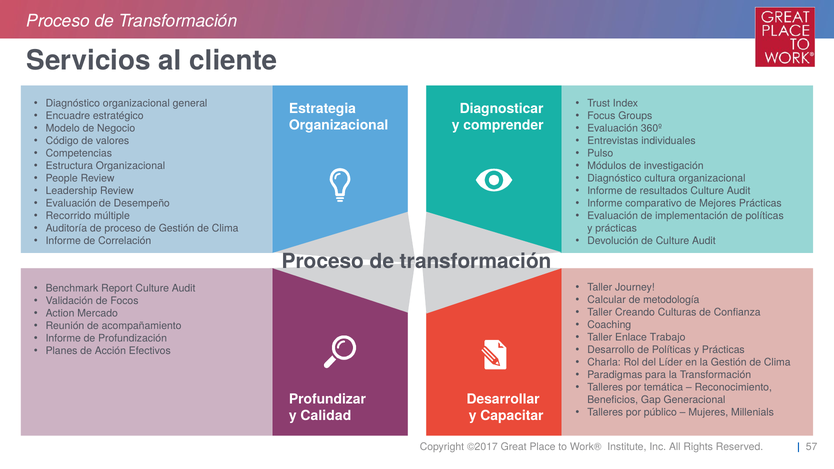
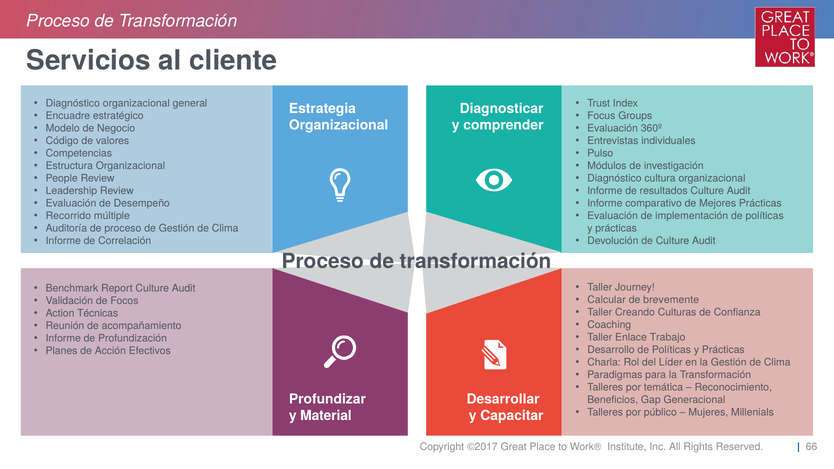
metodología: metodología -> brevemente
Mercado: Mercado -> Técnicas
Calidad: Calidad -> Material
57: 57 -> 66
